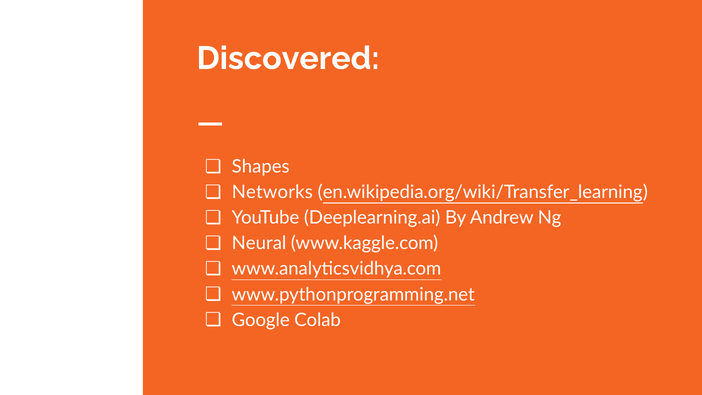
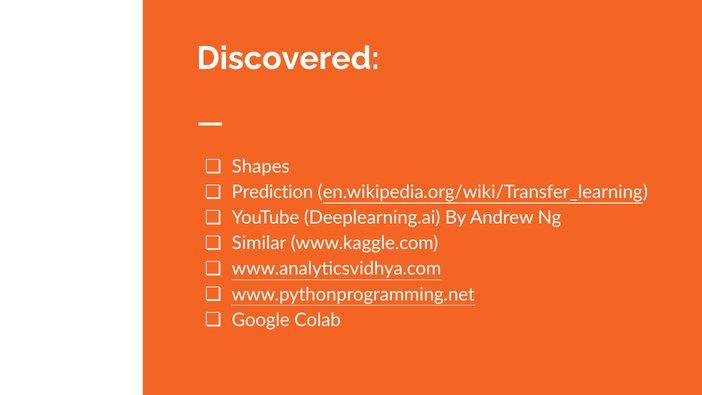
Networks: Networks -> Prediction
Neural: Neural -> Similar
